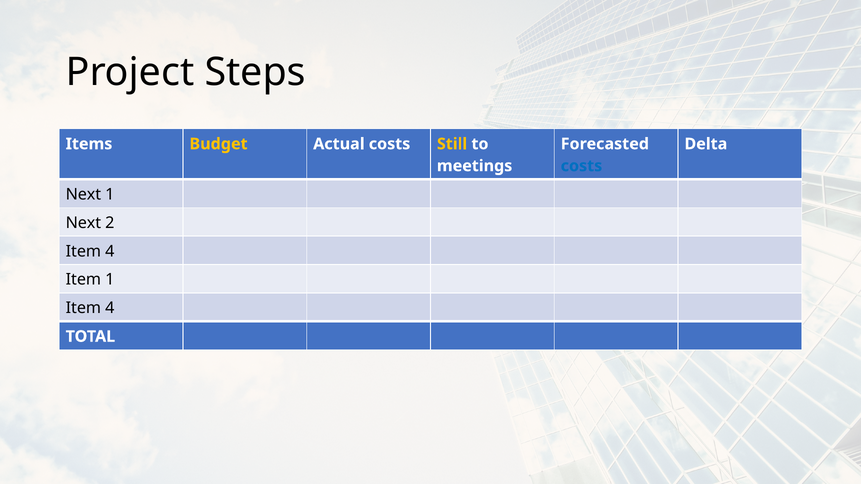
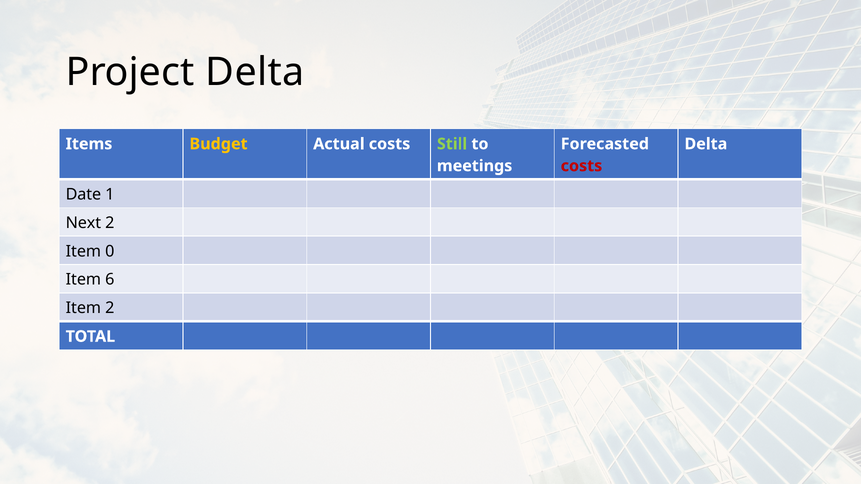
Project Steps: Steps -> Delta
Still colour: yellow -> light green
costs at (581, 166) colour: blue -> red
Next at (83, 194): Next -> Date
4 at (110, 251): 4 -> 0
Item 1: 1 -> 6
4 at (110, 308): 4 -> 2
